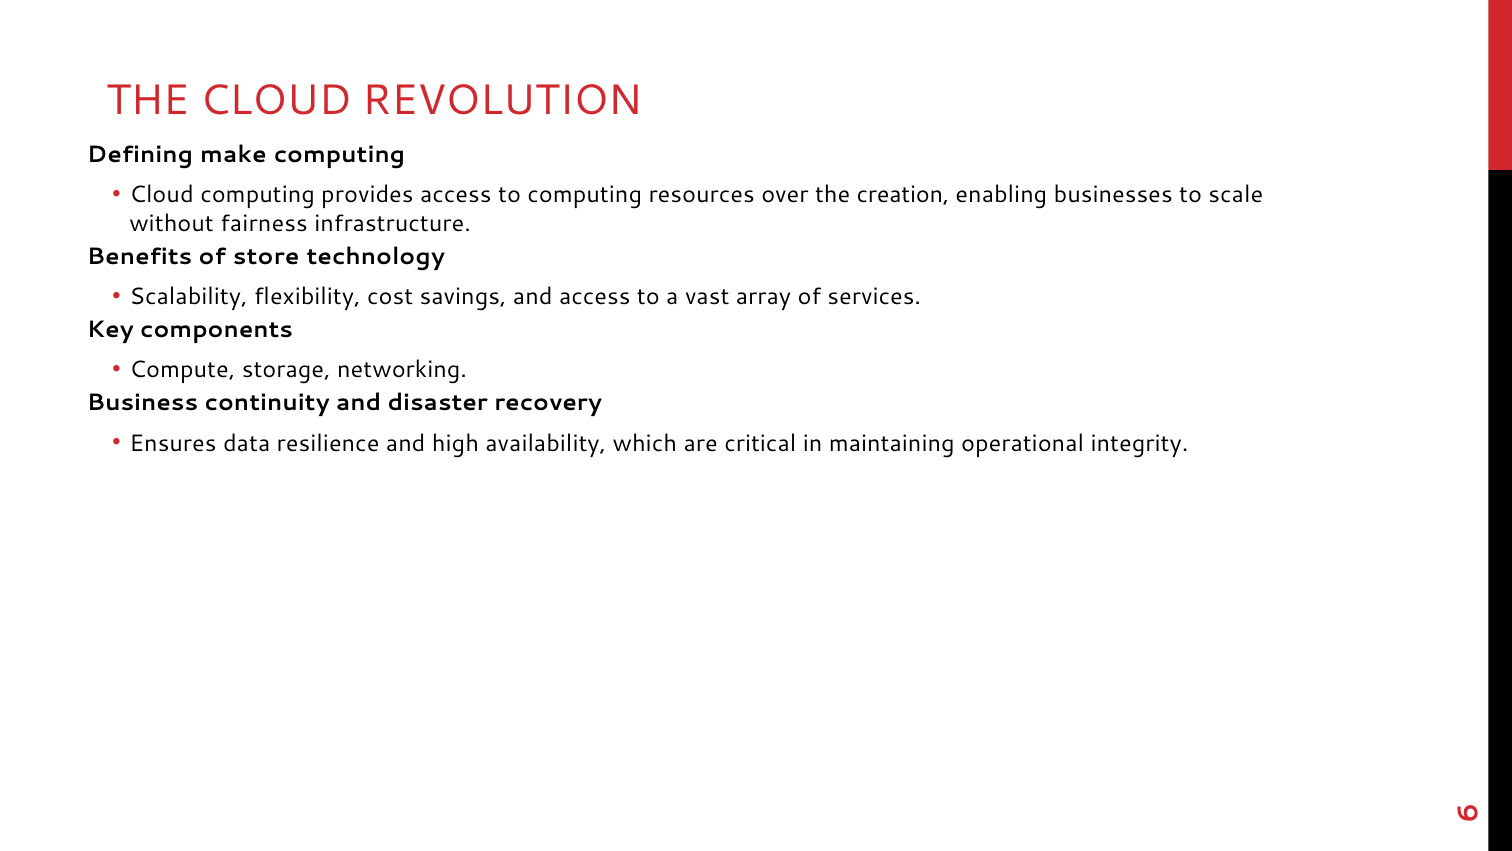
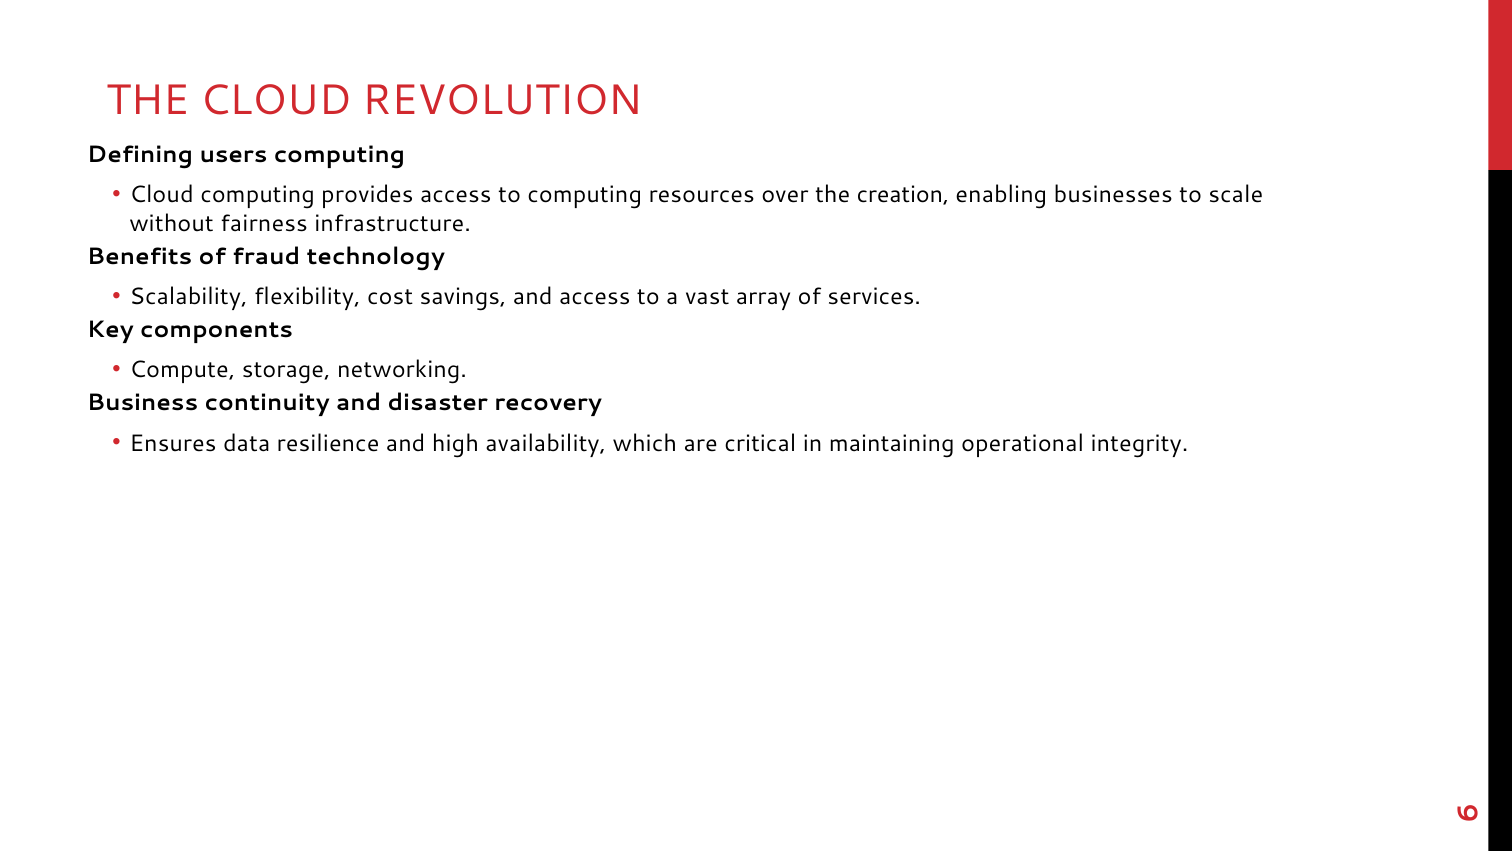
make: make -> users
store: store -> fraud
